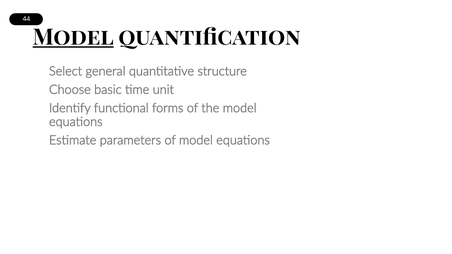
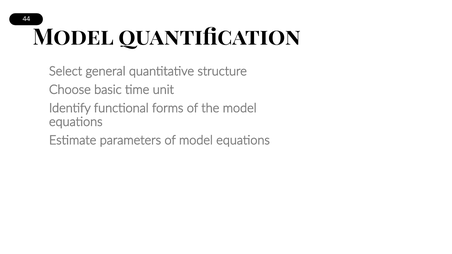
Model at (73, 37) underline: present -> none
